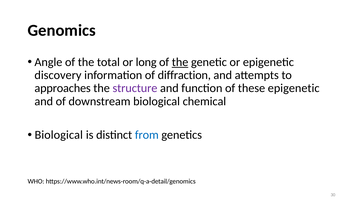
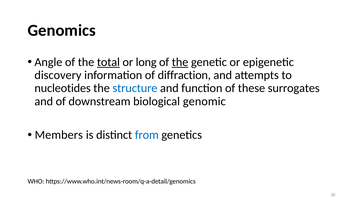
total underline: none -> present
approaches: approaches -> nucleotides
structure colour: purple -> blue
these epigenetic: epigenetic -> surrogates
chemical: chemical -> genomic
Biological at (59, 135): Biological -> Members
